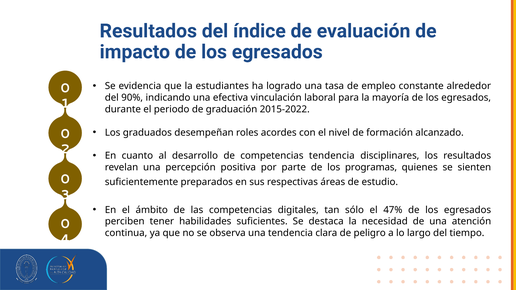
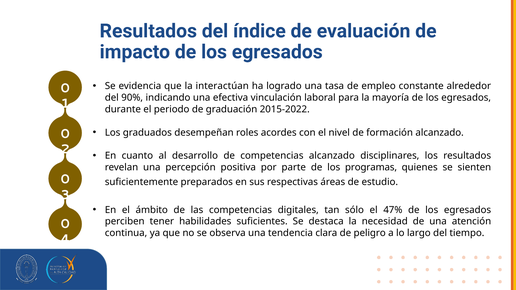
estudiantes: estudiantes -> interactúan
competencias tendencia: tendencia -> alcanzado
